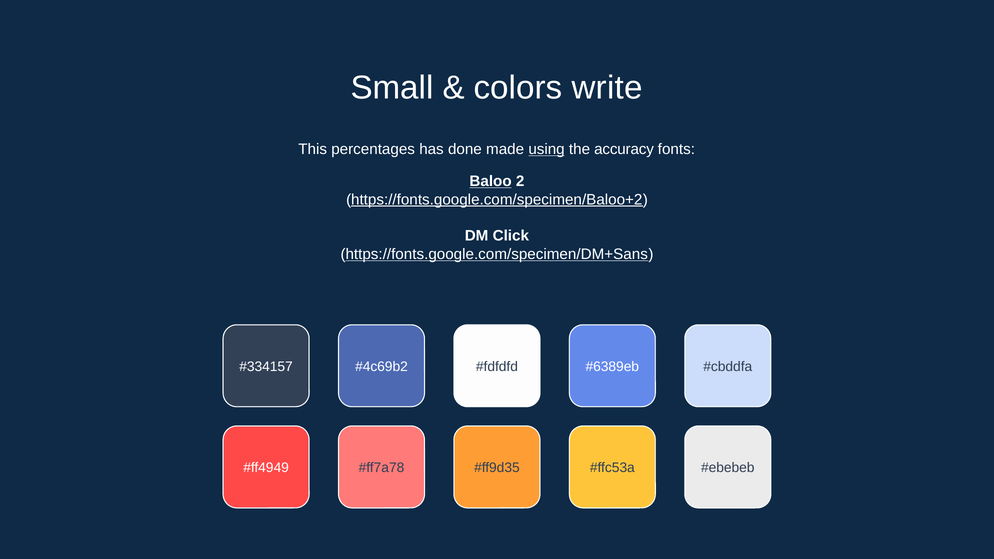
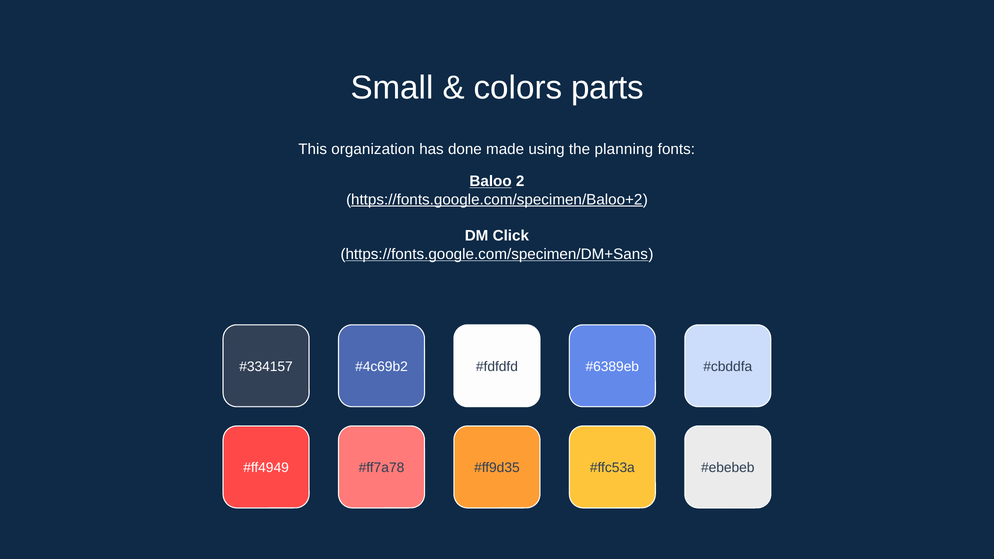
write: write -> parts
percentages: percentages -> organization
using underline: present -> none
accuracy: accuracy -> planning
